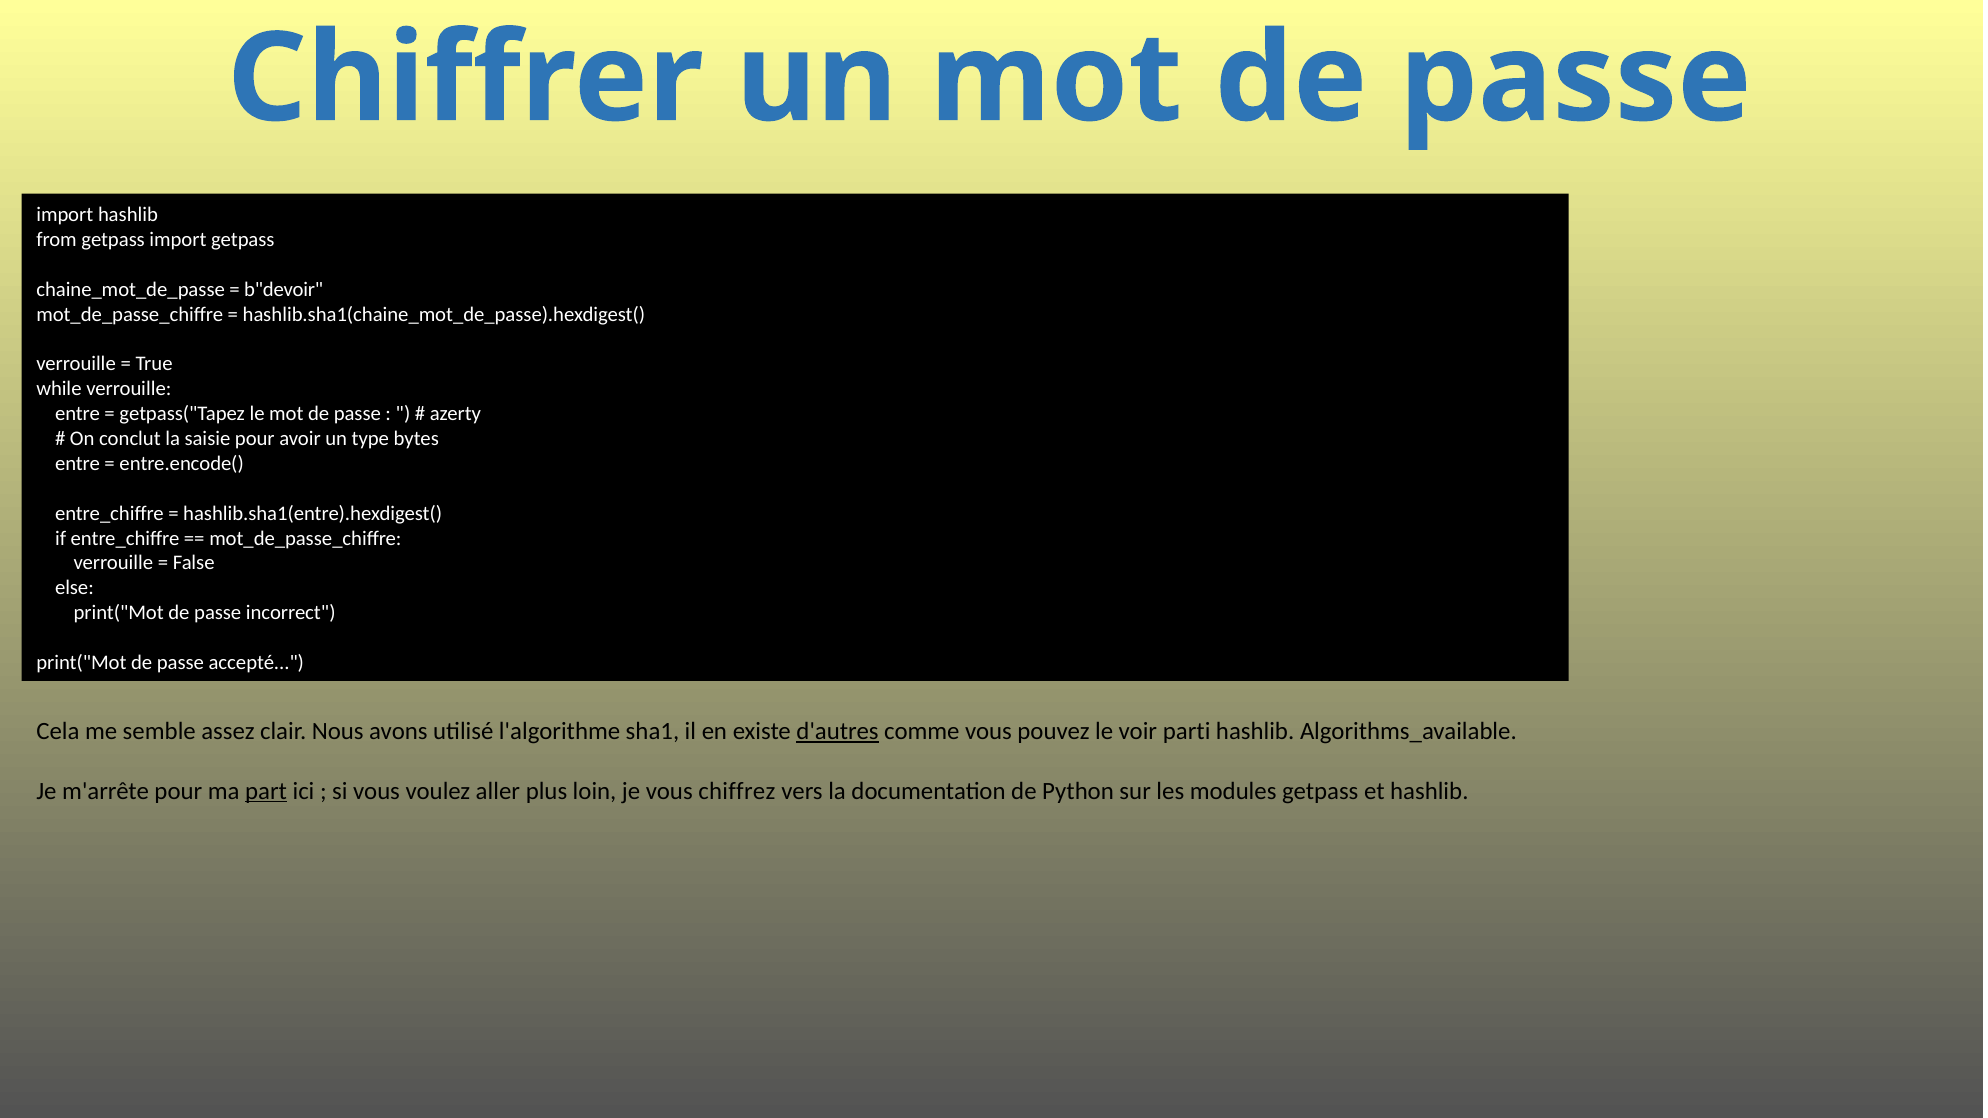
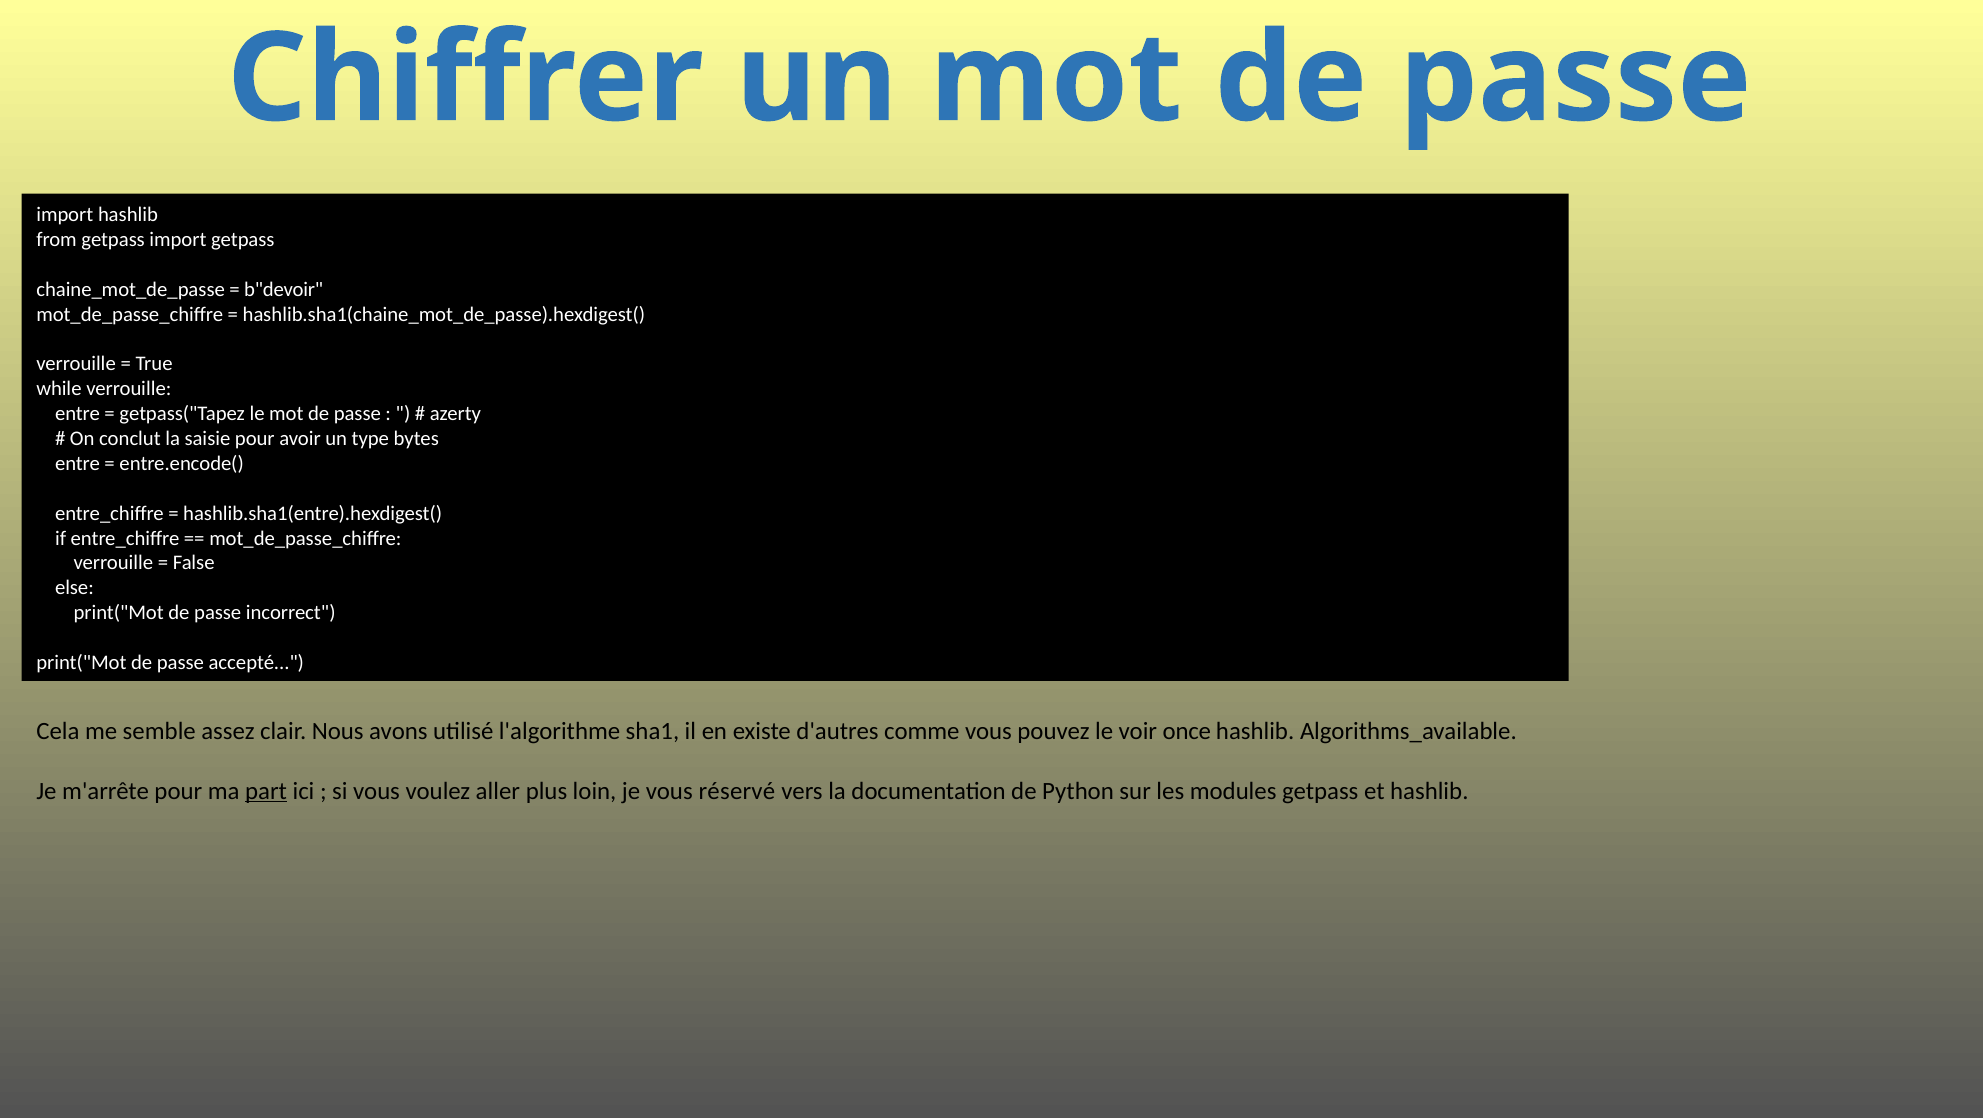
d'autres underline: present -> none
parti: parti -> once
chiffrez: chiffrez -> réservé
